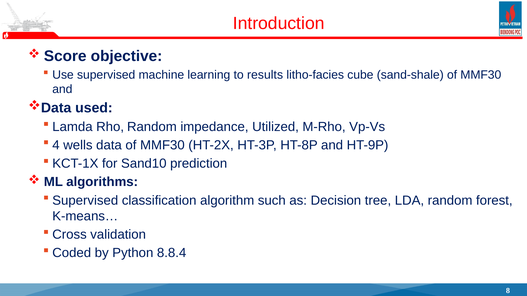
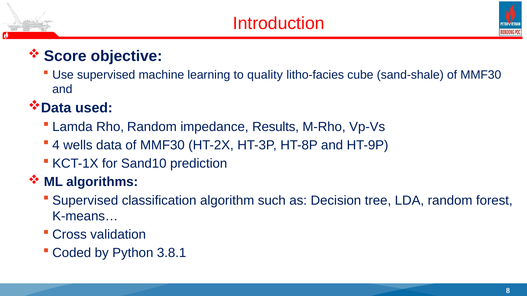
results: results -> quality
Utilized: Utilized -> Results
8.8.4: 8.8.4 -> 3.8.1
